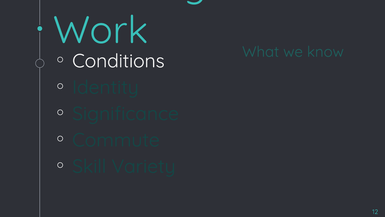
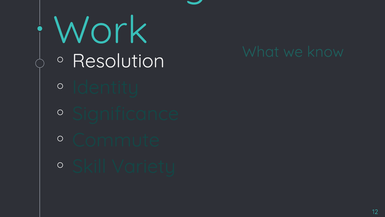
Conditions: Conditions -> Resolution
